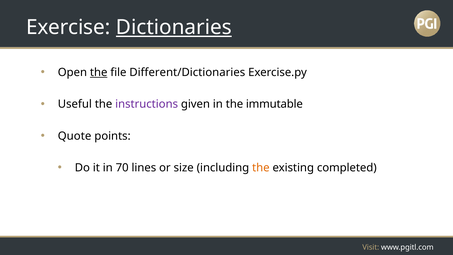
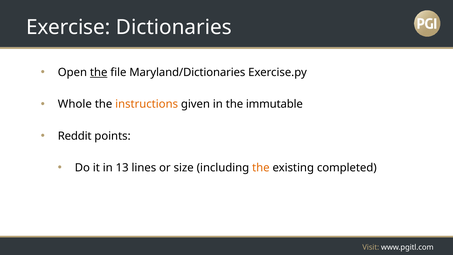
Dictionaries underline: present -> none
Different/Dictionaries: Different/Dictionaries -> Maryland/Dictionaries
Useful: Useful -> Whole
instructions colour: purple -> orange
Quote: Quote -> Reddit
70: 70 -> 13
